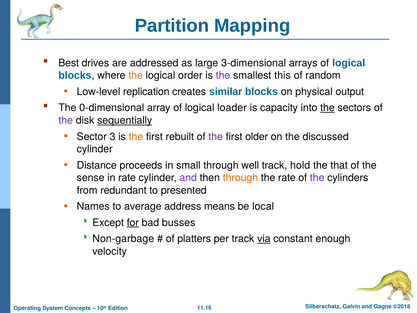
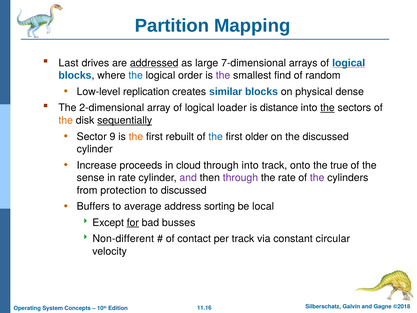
Best: Best -> Last
addressed underline: none -> present
3-dimensional: 3-dimensional -> 7-dimensional
logical at (349, 63) underline: none -> present
the at (136, 75) colour: orange -> blue
this: this -> find
output: output -> dense
0-dimensional: 0-dimensional -> 2-dimensional
capacity: capacity -> distance
the at (66, 120) colour: purple -> orange
3: 3 -> 9
the at (216, 136) colour: purple -> blue
Distance: Distance -> Increase
small: small -> cloud
through well: well -> into
hold: hold -> onto
that: that -> true
through at (240, 178) colour: orange -> purple
redundant: redundant -> protection
to presented: presented -> discussed
Names: Names -> Buffers
means: means -> sorting
Non-garbage: Non-garbage -> Non-different
platters: platters -> contact
via underline: present -> none
enough: enough -> circular
